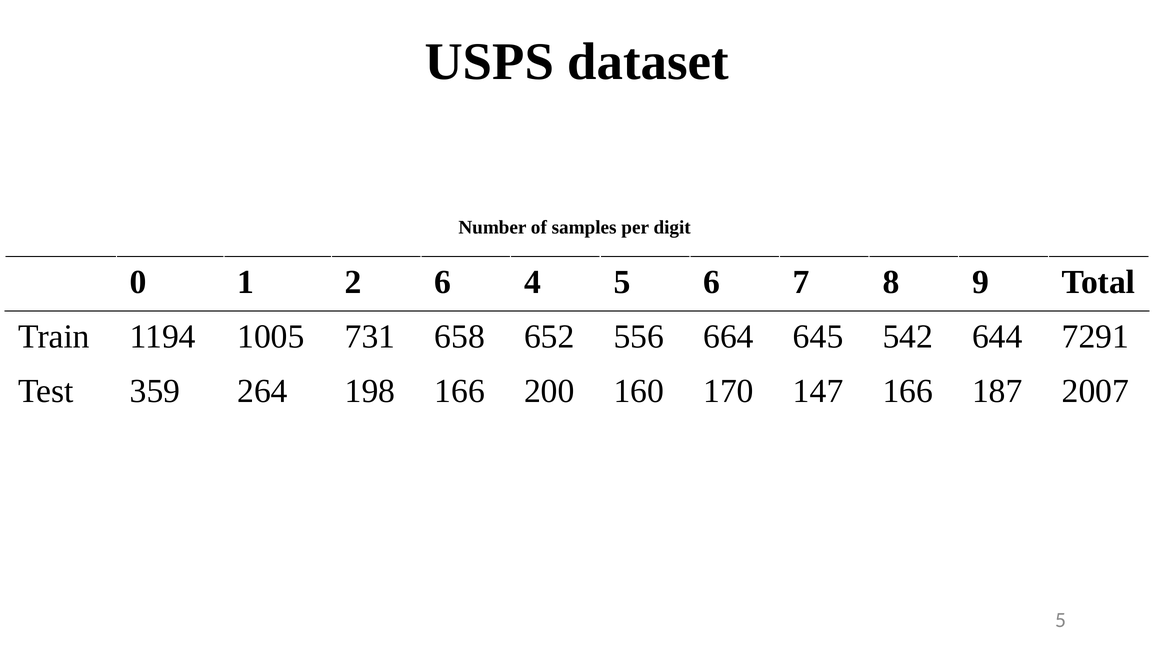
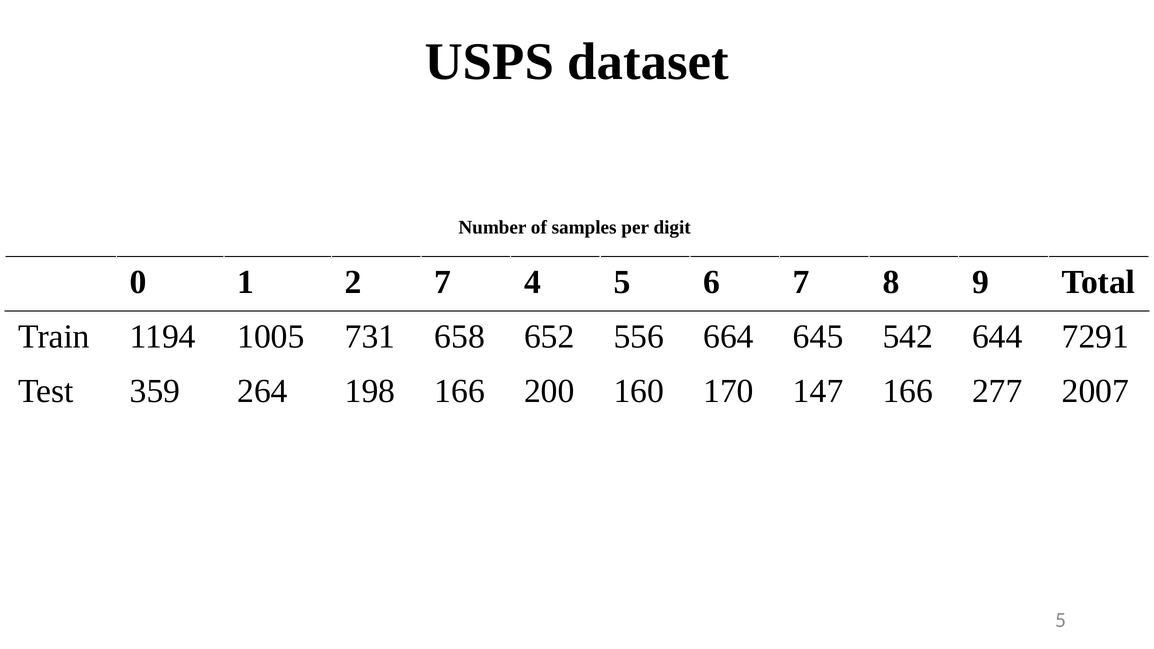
2 6: 6 -> 7
187: 187 -> 277
